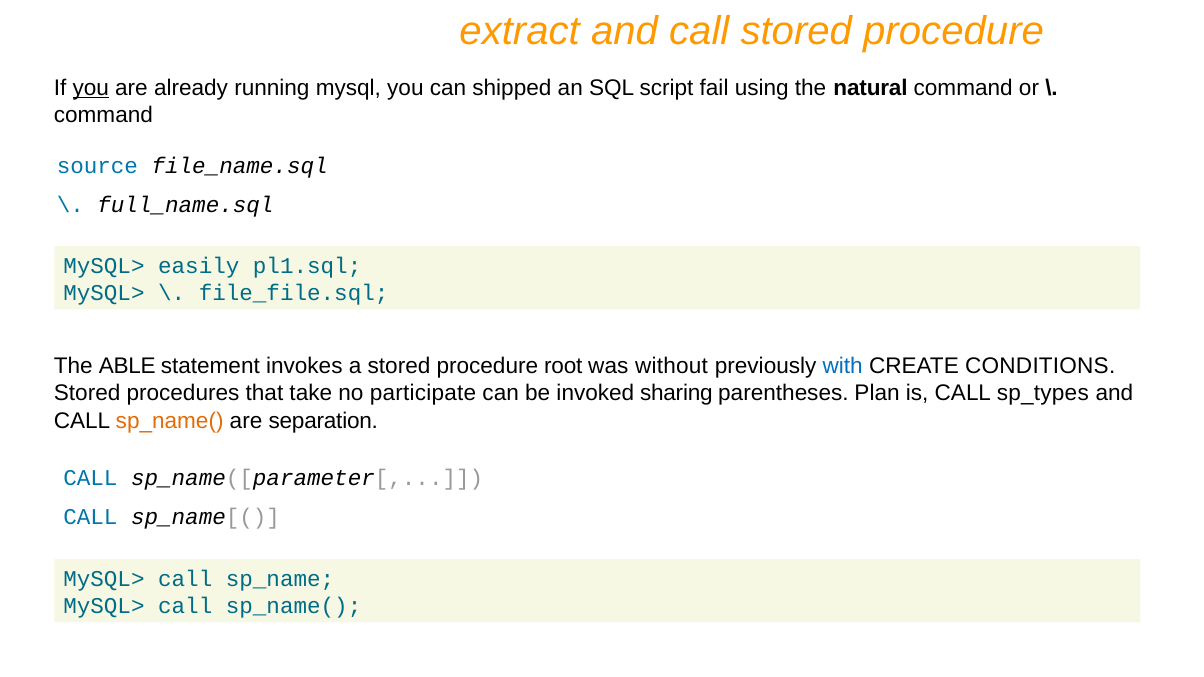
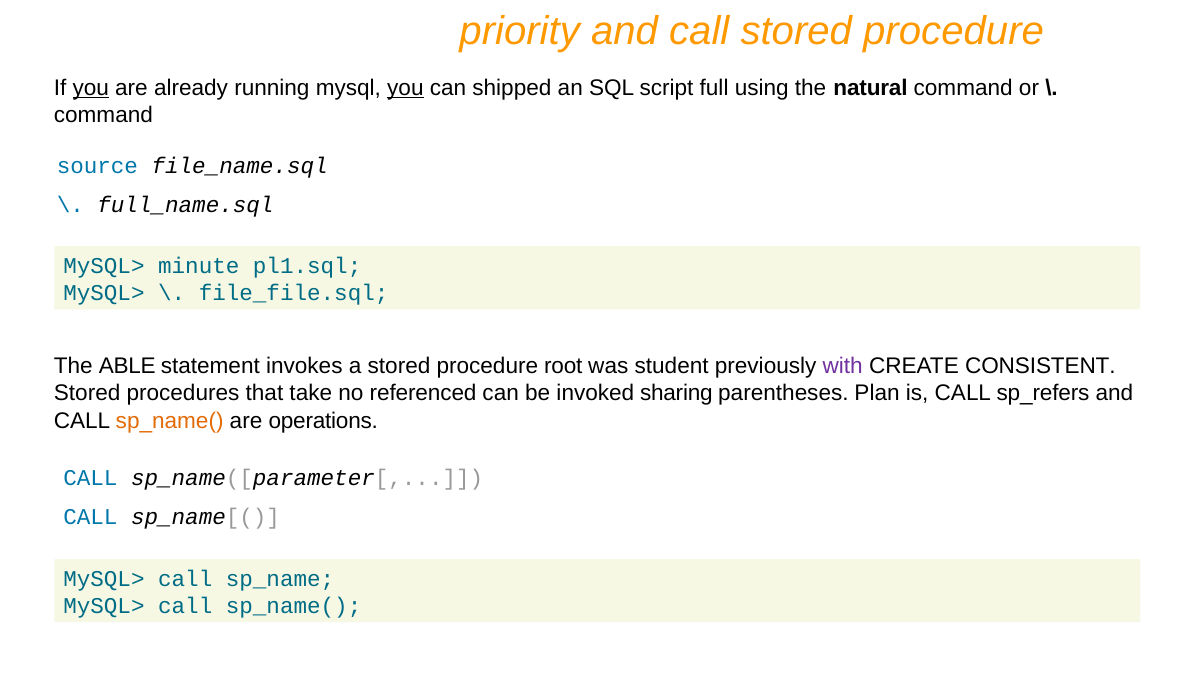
extract: extract -> priority
you at (405, 88) underline: none -> present
fail: fail -> full
easily: easily -> minute
without: without -> student
with colour: blue -> purple
CONDITIONS: CONDITIONS -> CONSISTENT
participate: participate -> referenced
sp_types: sp_types -> sp_refers
separation: separation -> operations
